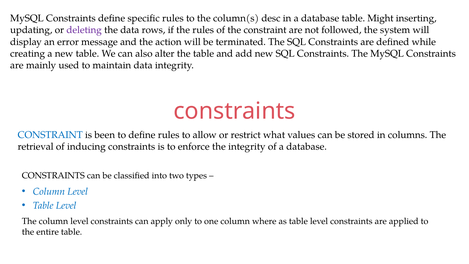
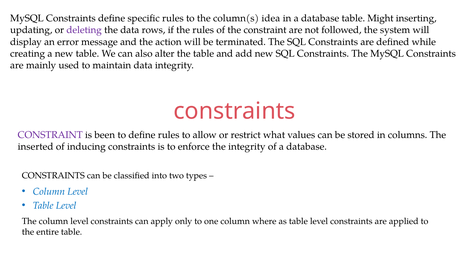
desc: desc -> idea
CONSTRAINT at (50, 135) colour: blue -> purple
retrieval: retrieval -> inserted
